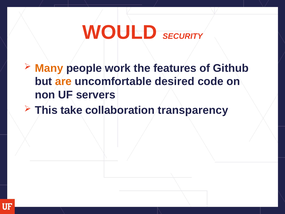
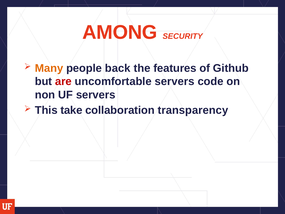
WOULD: WOULD -> AMONG
work: work -> back
are colour: orange -> red
uncomfortable desired: desired -> servers
